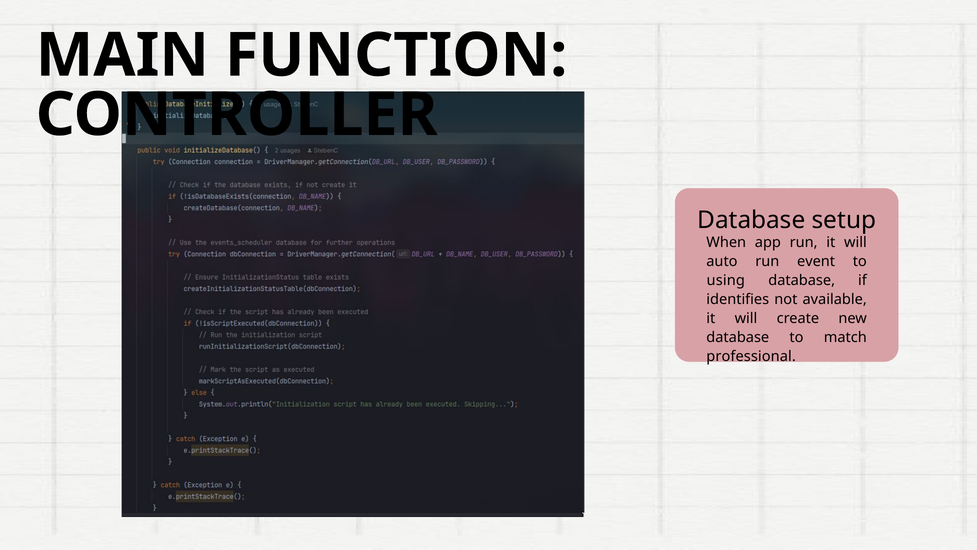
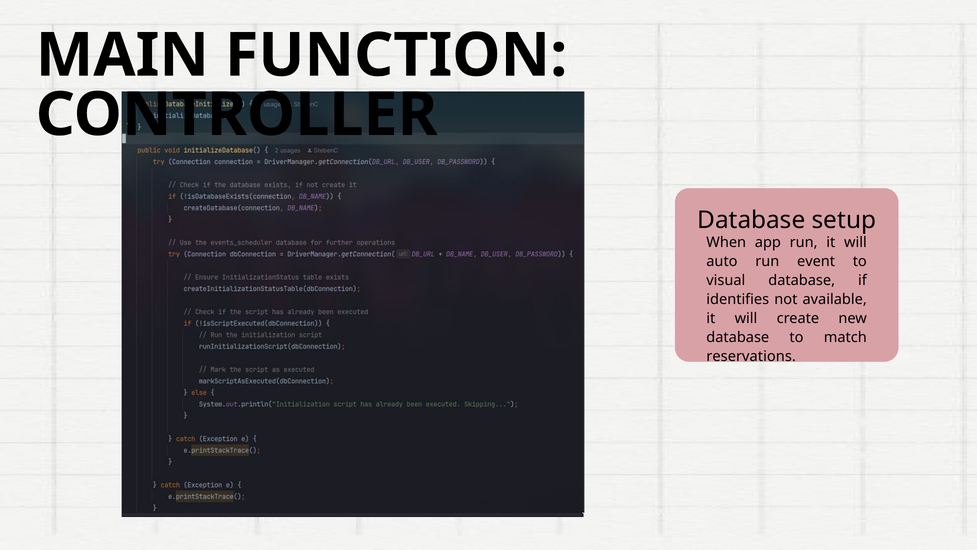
using: using -> visual
professional: professional -> reservations
